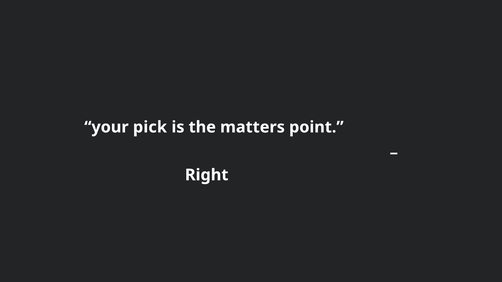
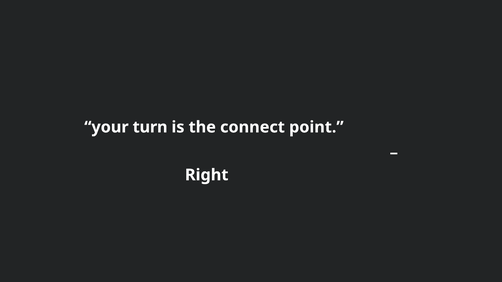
pick: pick -> turn
matters: matters -> connect
